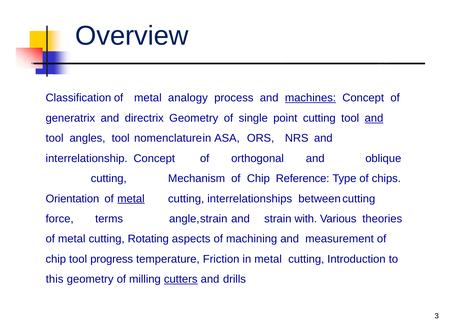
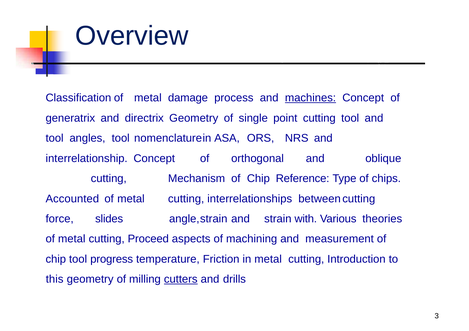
analogy: analogy -> damage
and at (374, 118) underline: present -> none
Orientation: Orientation -> Accounted
metal at (131, 199) underline: present -> none
terms: terms -> slides
Rotating: Rotating -> Proceed
